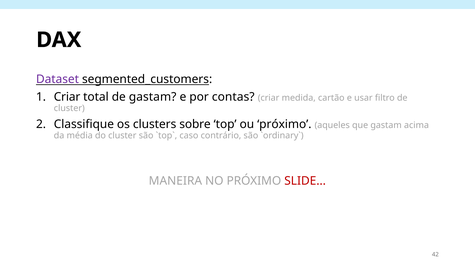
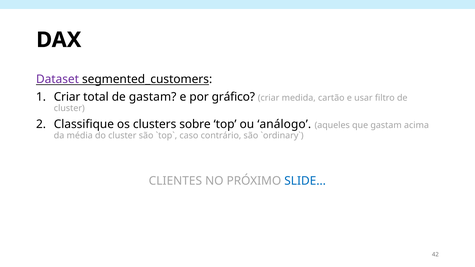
contas: contas -> gráfico
ou próximo: próximo -> análogo
MANEIRA: MANEIRA -> CLIENTES
SLIDE colour: red -> blue
